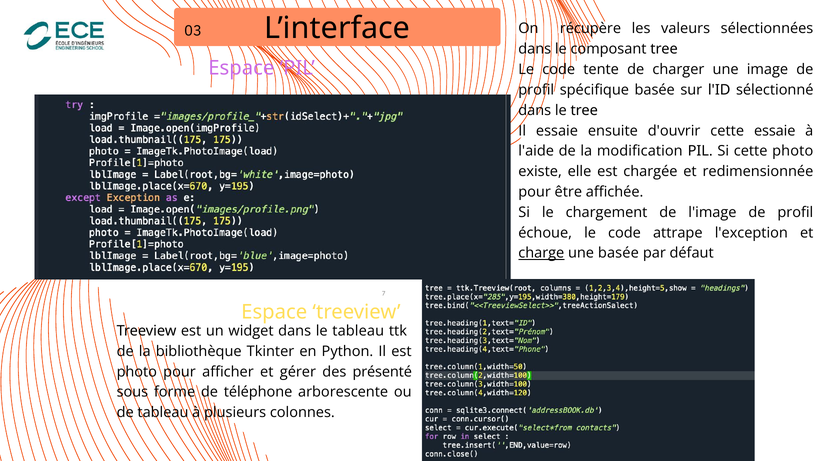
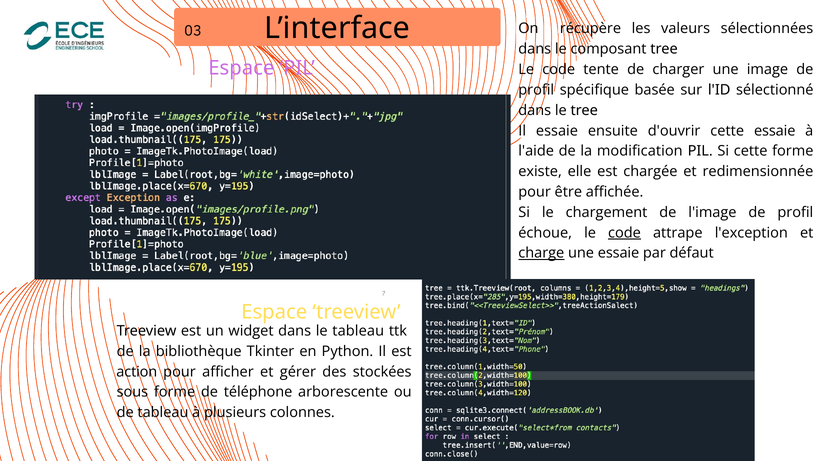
cette photo: photo -> forme
code at (624, 233) underline: none -> present
une basée: basée -> essaie
photo at (137, 372): photo -> action
présenté: présenté -> stockées
